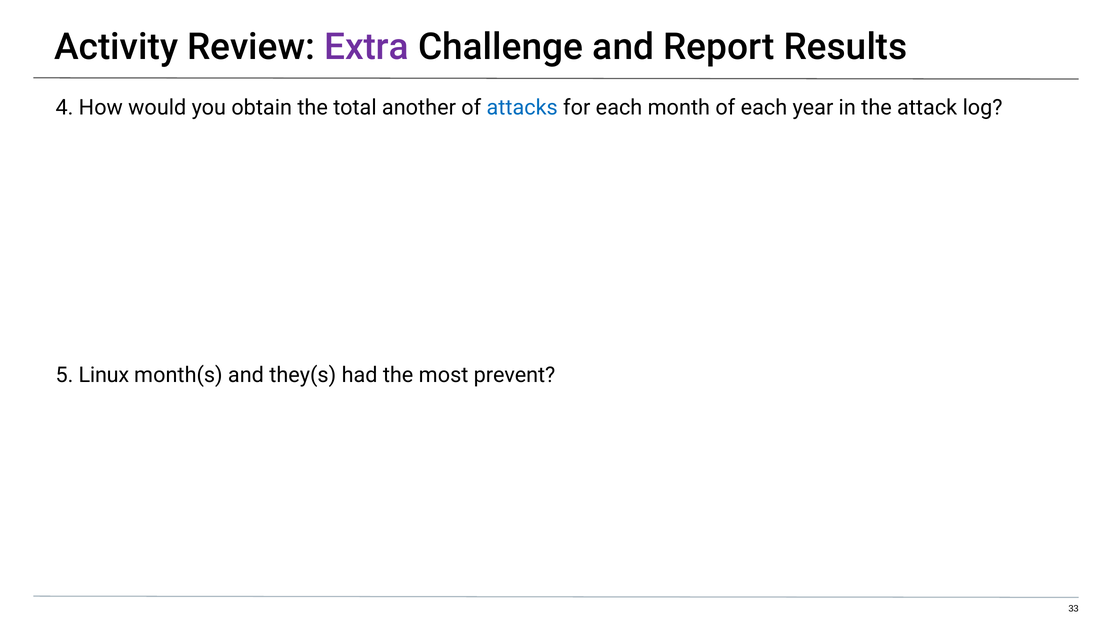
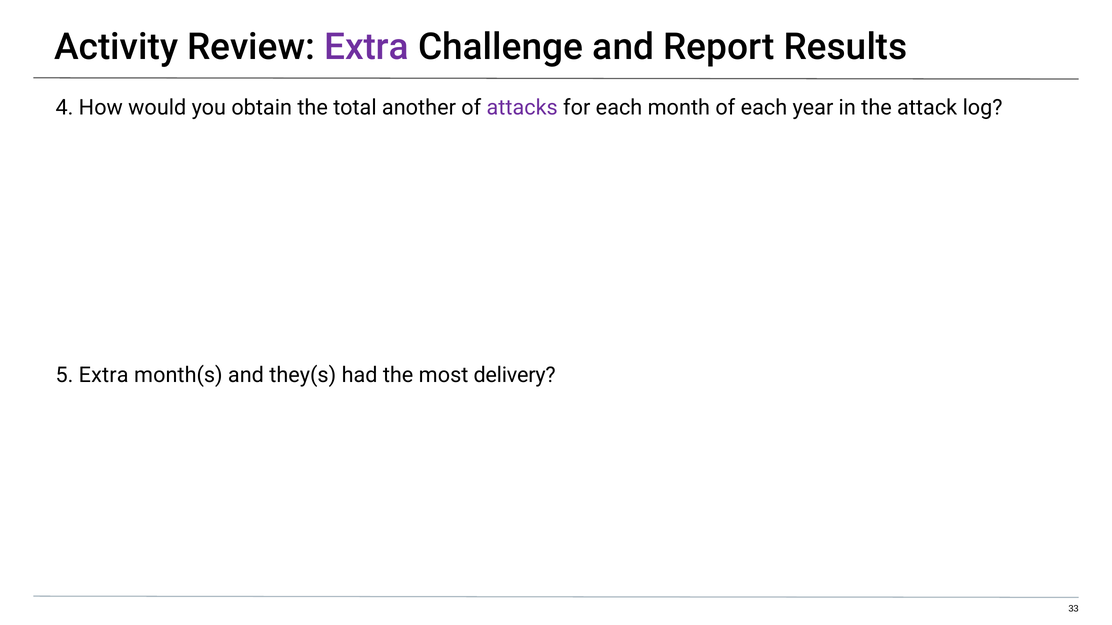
attacks colour: blue -> purple
5 Linux: Linux -> Extra
prevent: prevent -> delivery
